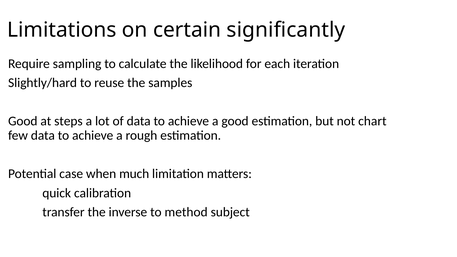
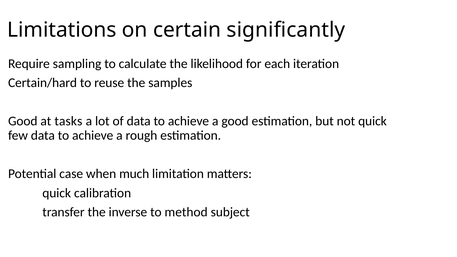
Slightly/hard: Slightly/hard -> Certain/hard
steps: steps -> tasks
not chart: chart -> quick
